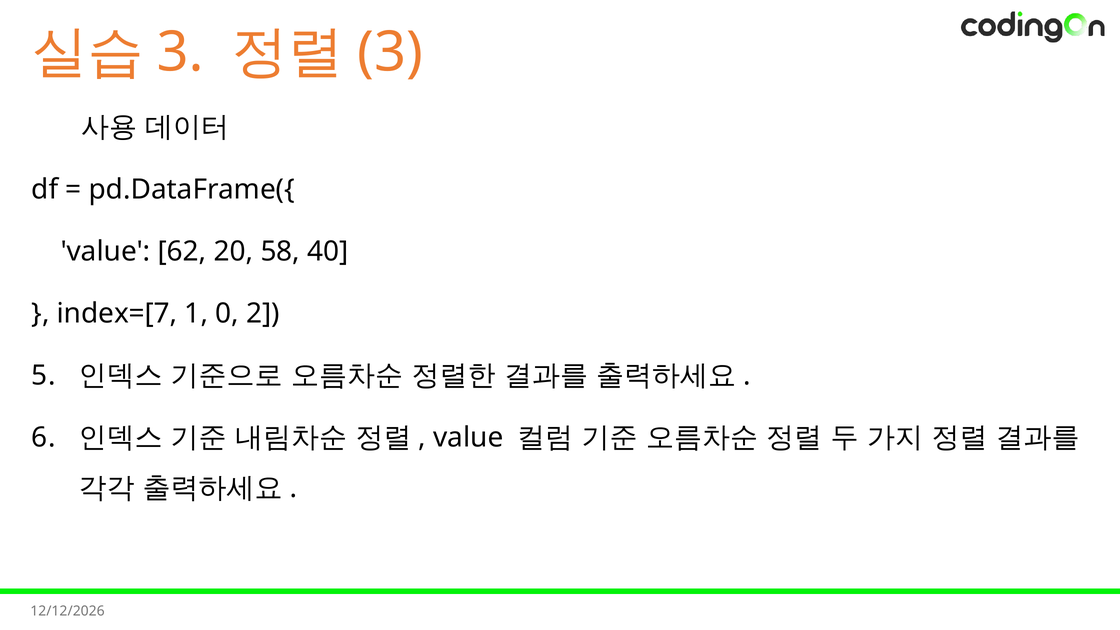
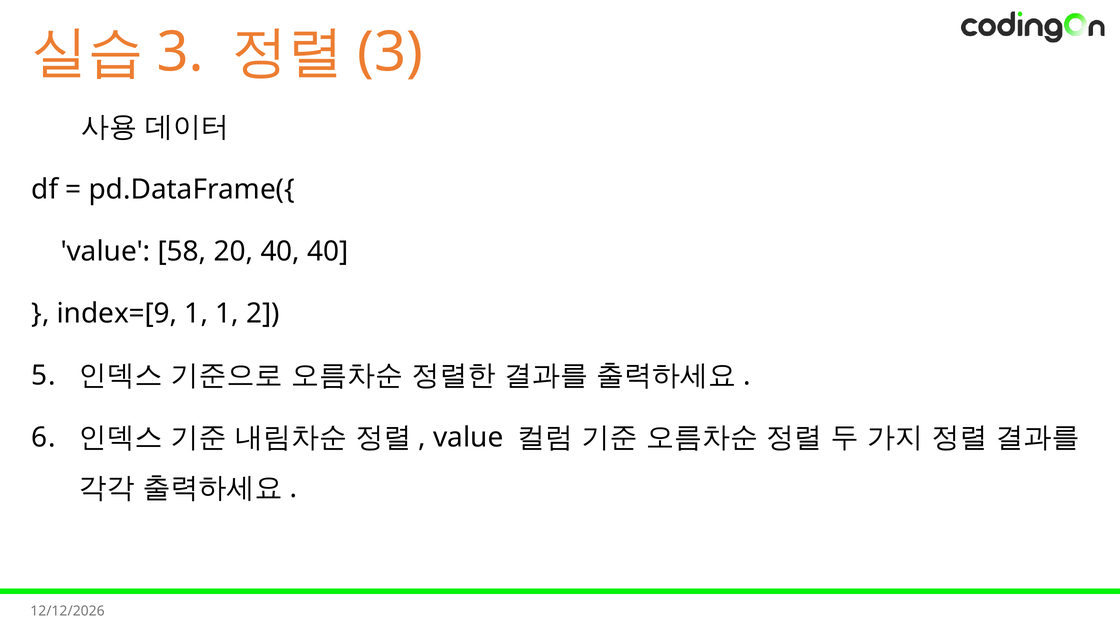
62: 62 -> 58
20 58: 58 -> 40
index=[7: index=[7 -> index=[9
1 0: 0 -> 1
